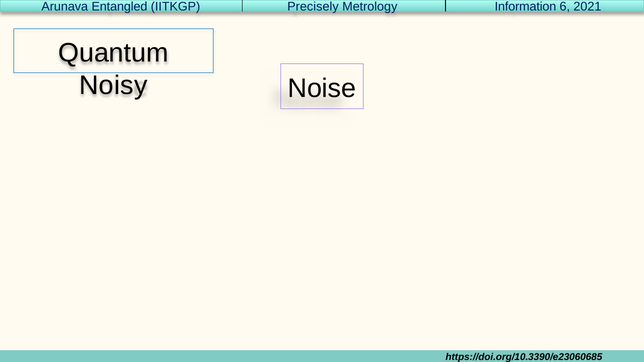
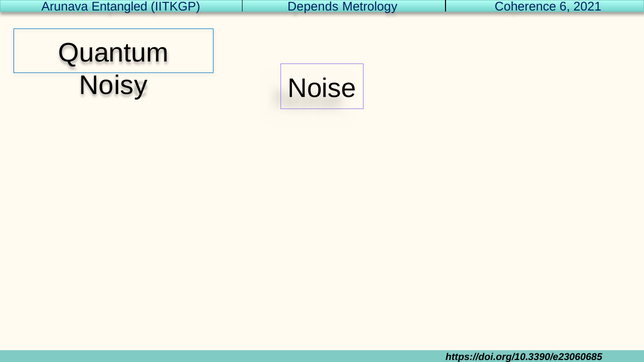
Precisely: Precisely -> Depends
Information: Information -> Coherence
